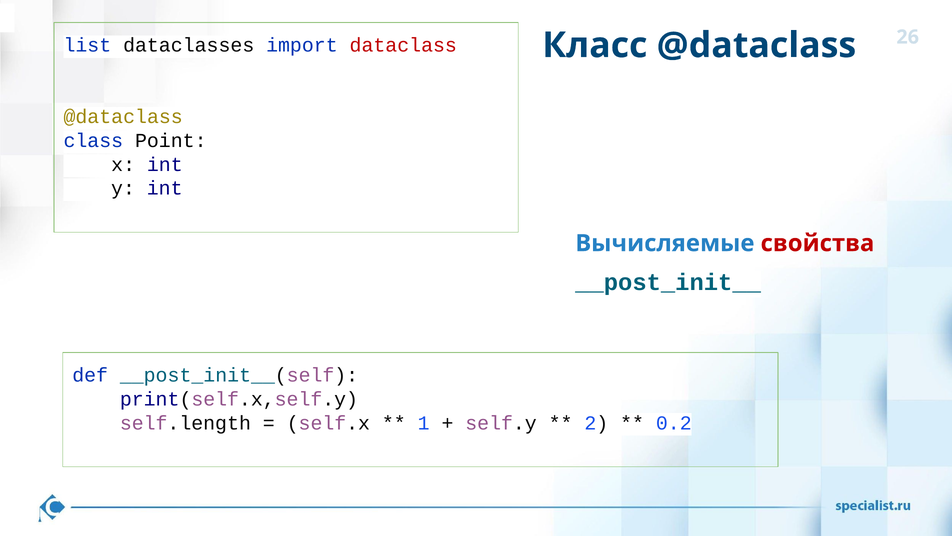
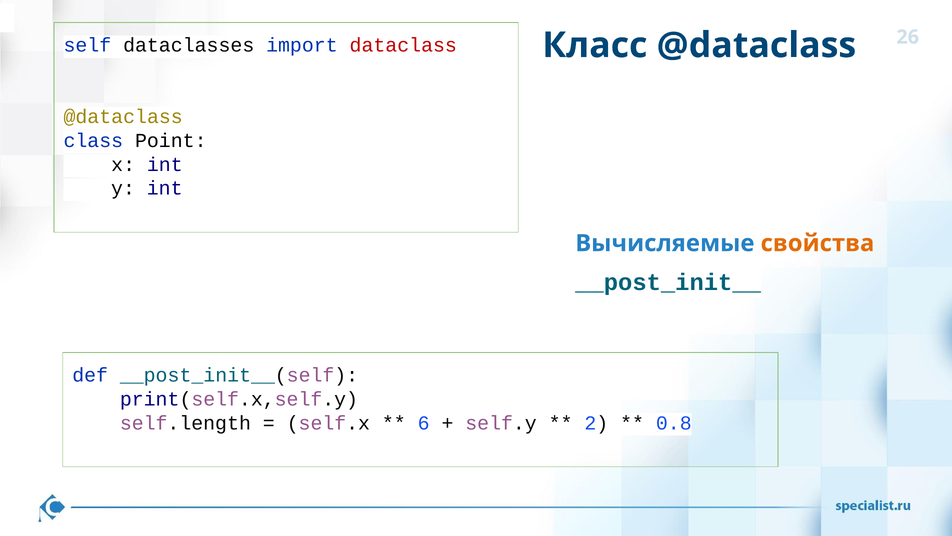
list: list -> self
свойства colour: red -> orange
1: 1 -> 6
0.2: 0.2 -> 0.8
